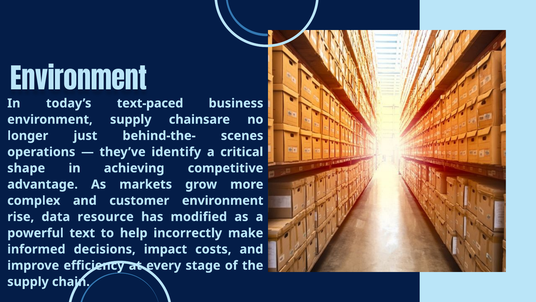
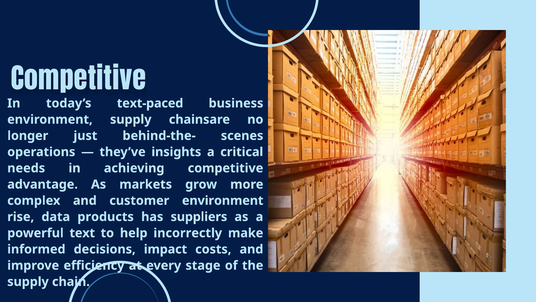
Environment at (79, 80): Environment -> Competitive
identify: identify -> insights
shape: shape -> needs
resource: resource -> products
modified: modified -> suppliers
